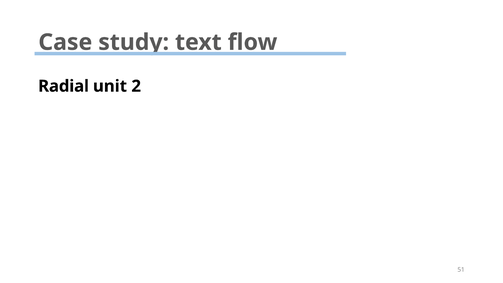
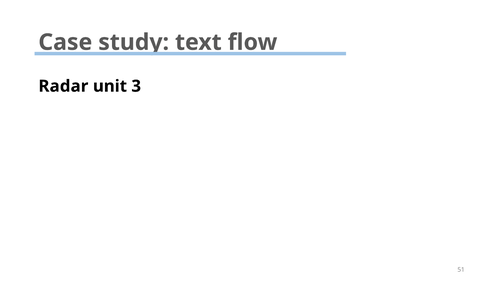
Radial: Radial -> Radar
2: 2 -> 3
